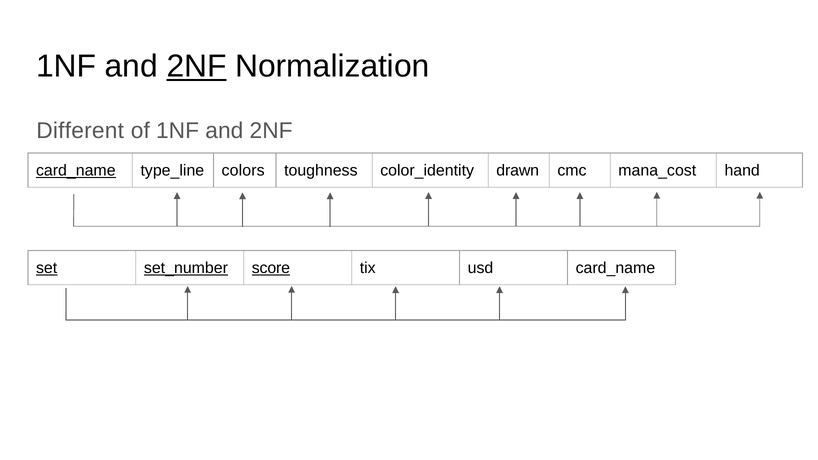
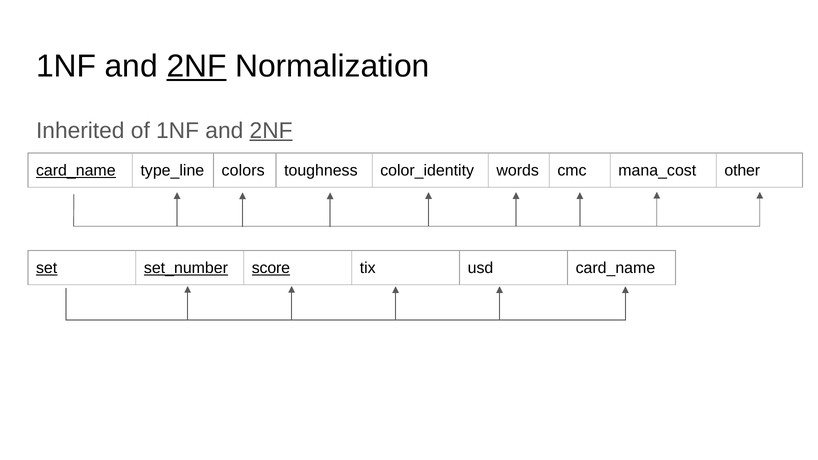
Different: Different -> Inherited
2NF at (271, 131) underline: none -> present
drawn: drawn -> words
hand: hand -> other
